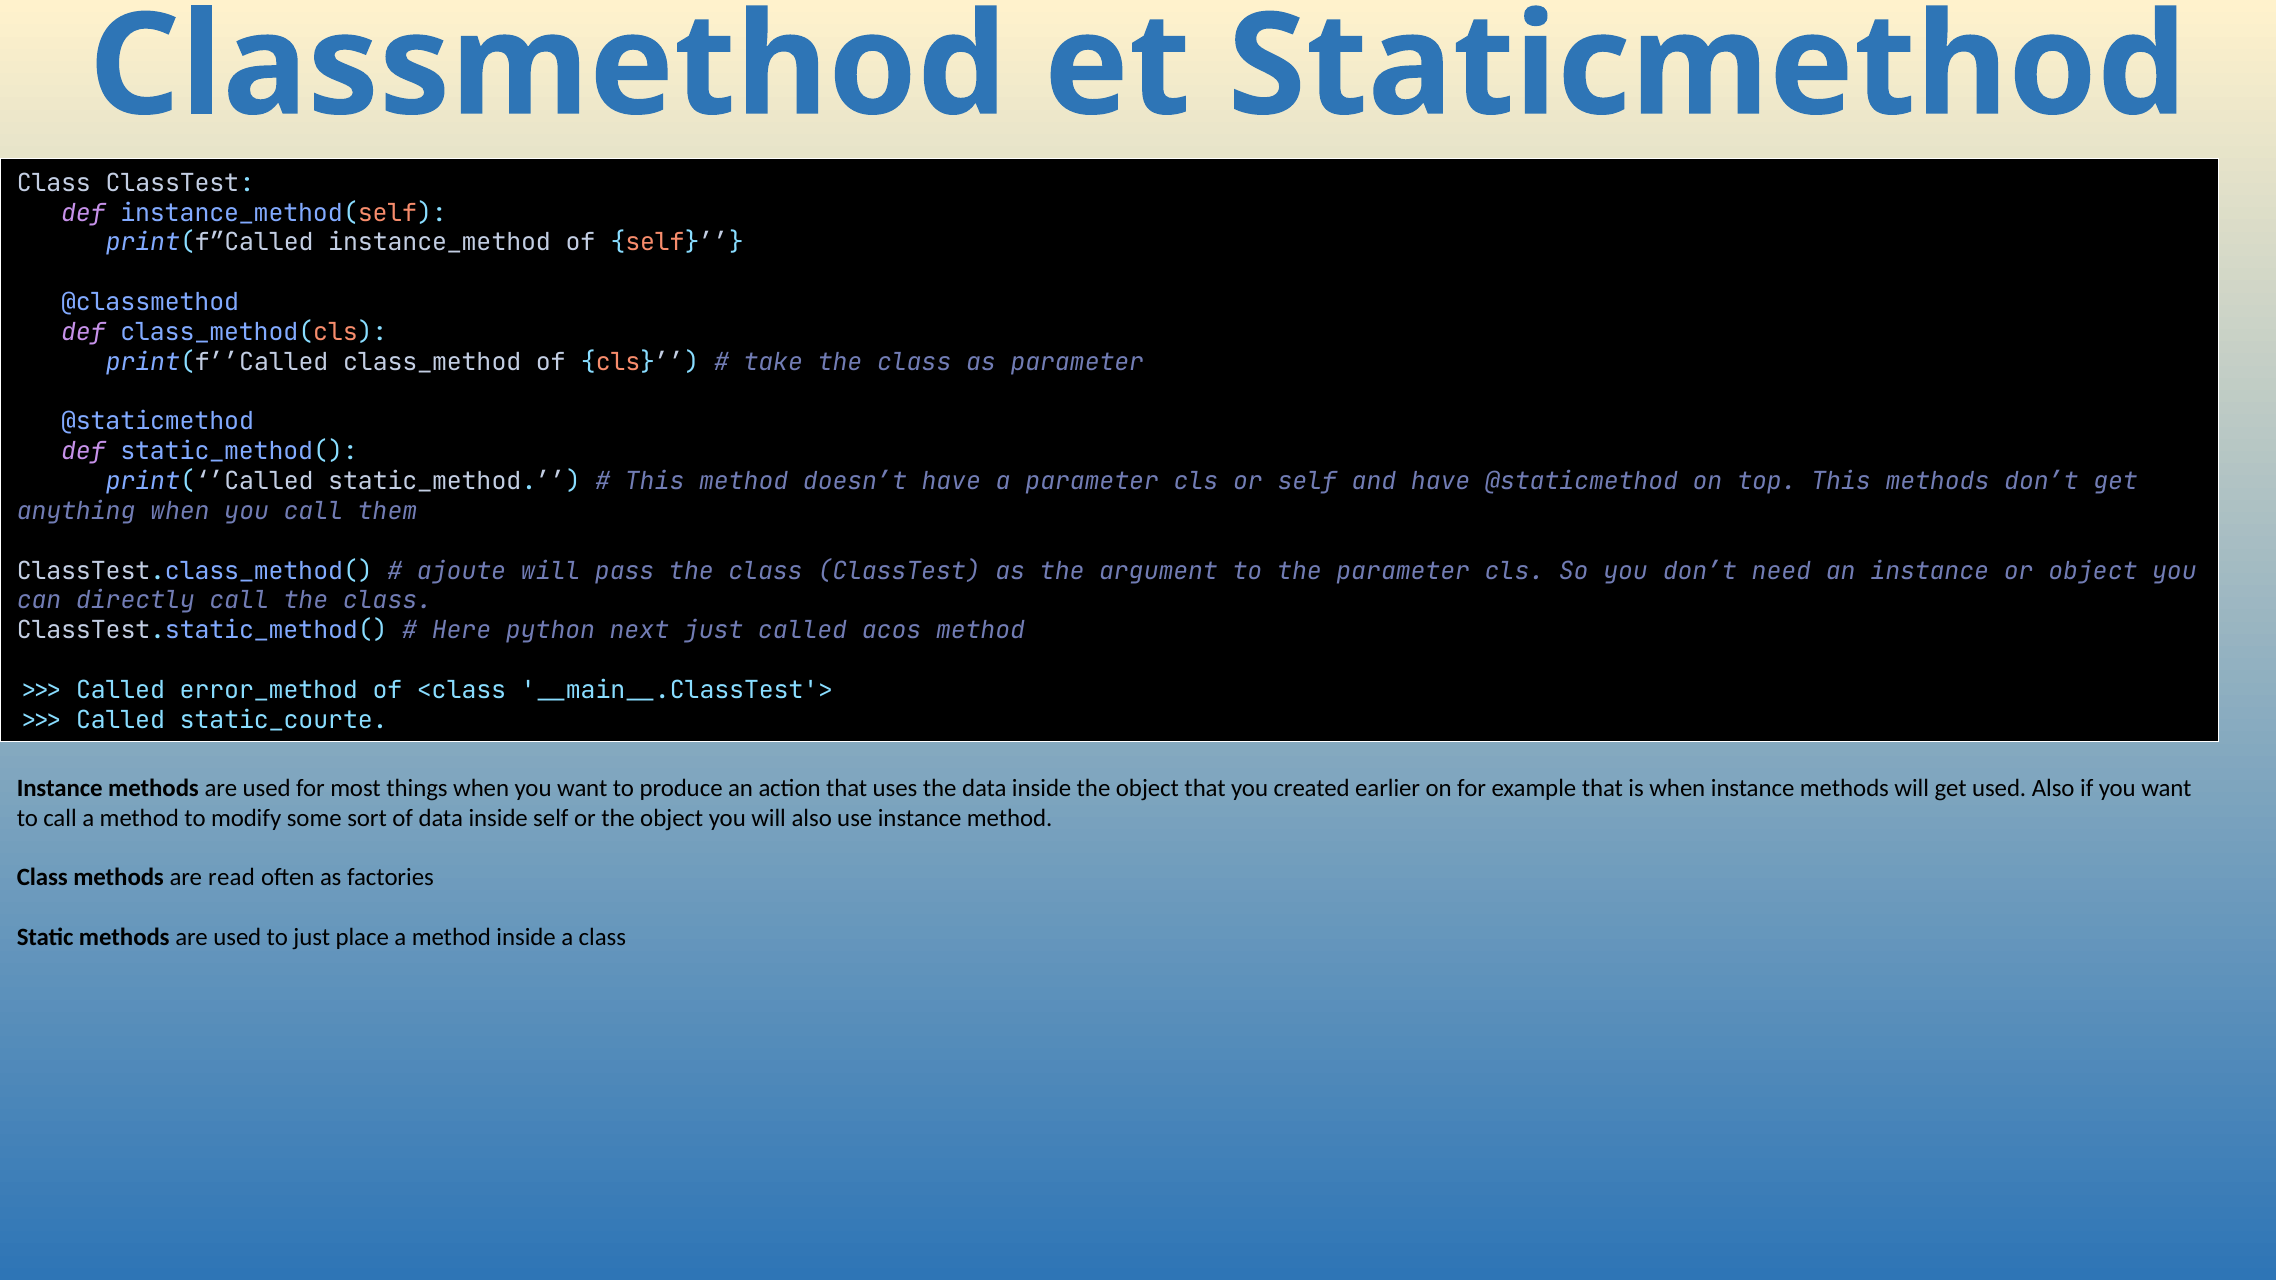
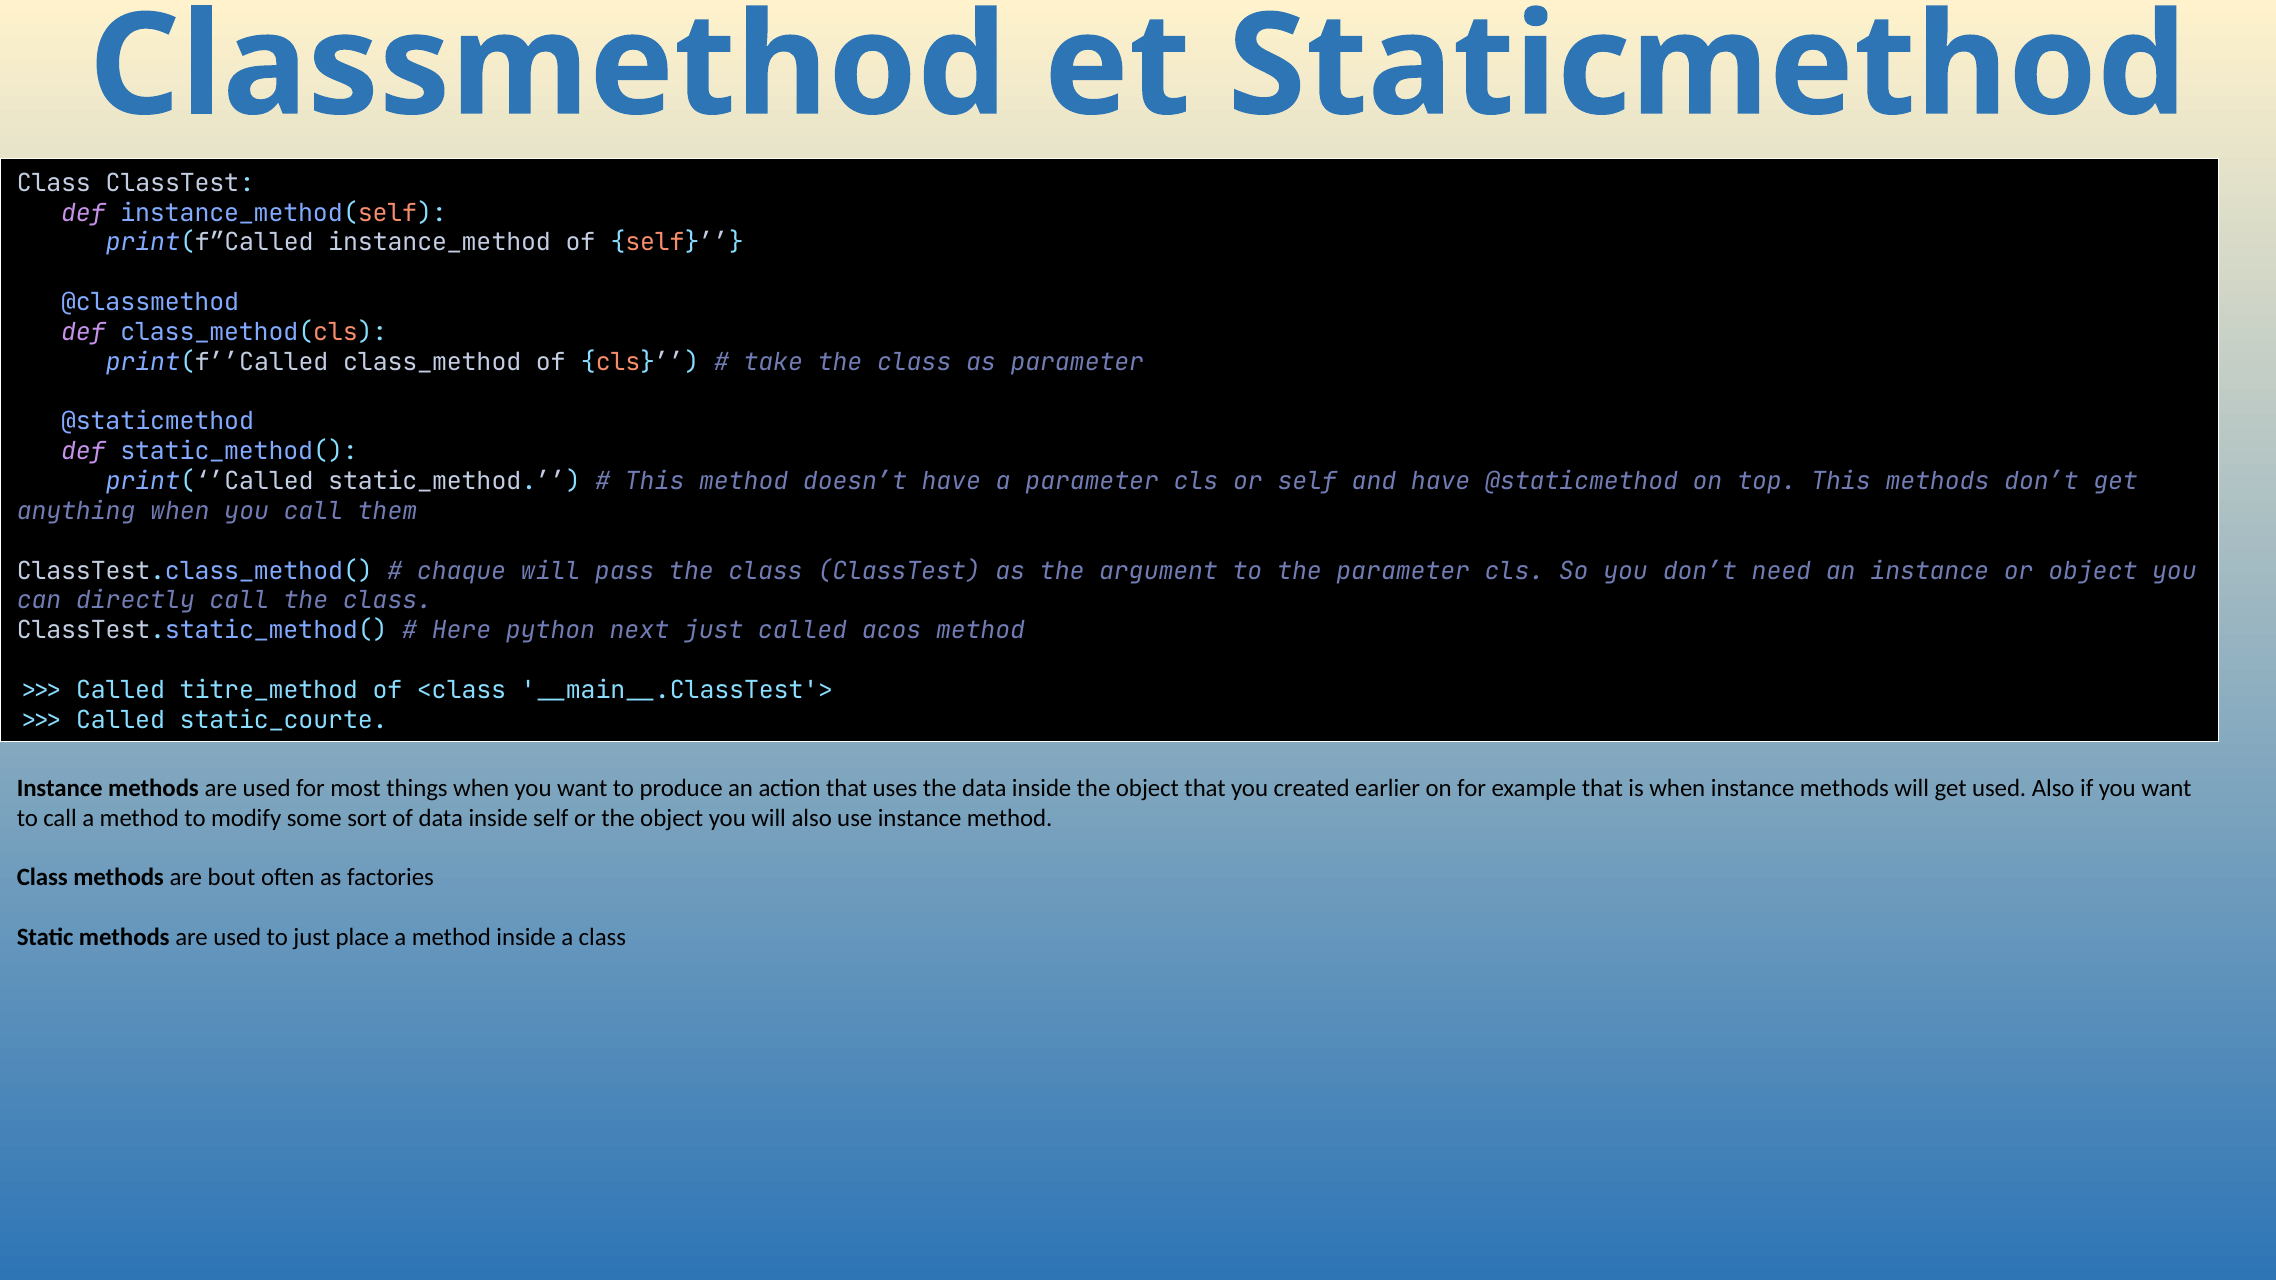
ajoute: ajoute -> chaque
error_method: error_method -> titre_method
read: read -> bout
